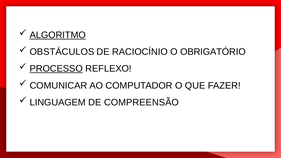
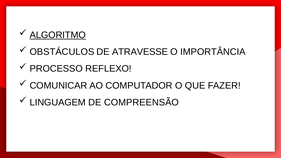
RACIOCÍNIO: RACIOCÍNIO -> ATRAVESSE
OBRIGATÓRIO: OBRIGATÓRIO -> IMPORTÂNCIA
PROCESSO underline: present -> none
